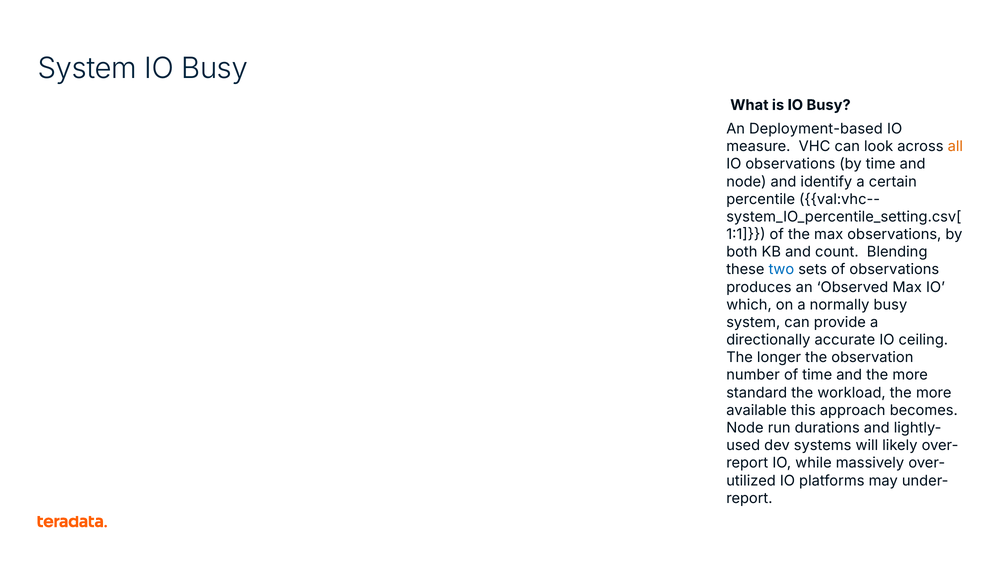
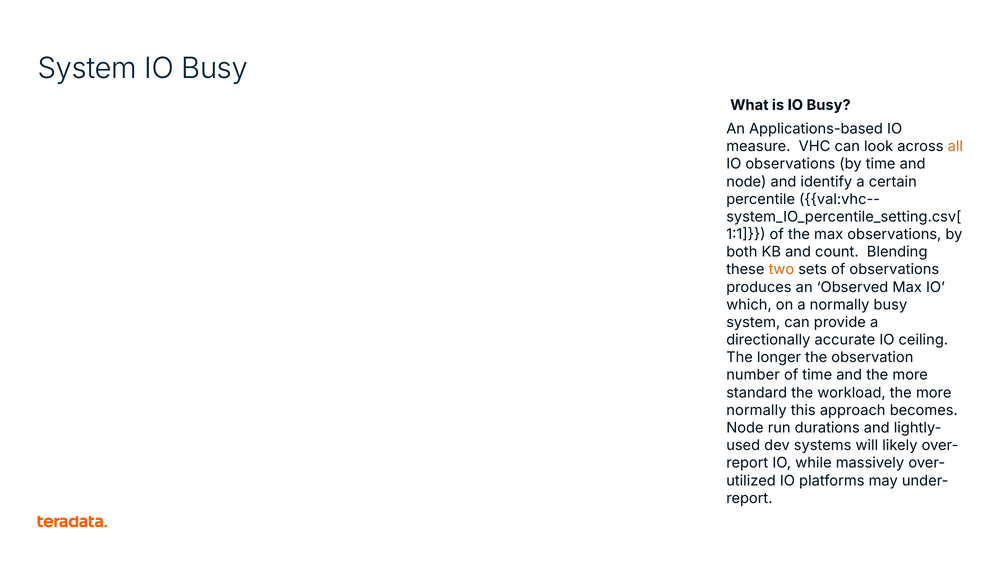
Deployment-based: Deployment-based -> Applications-based
two colour: blue -> orange
available at (757, 410): available -> normally
